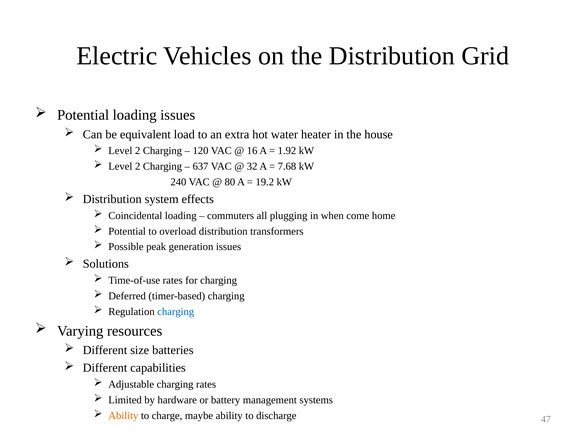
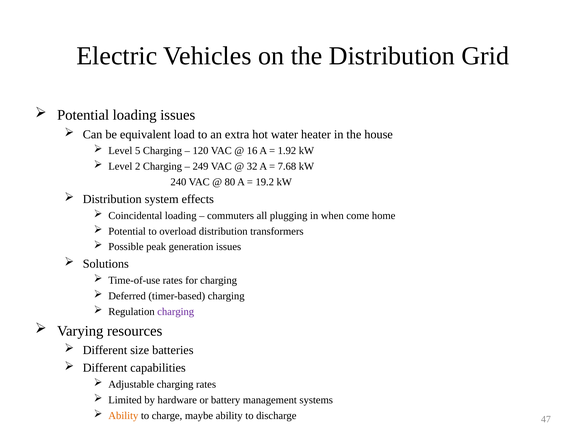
2 at (138, 151): 2 -> 5
637: 637 -> 249
charging at (176, 312) colour: blue -> purple
